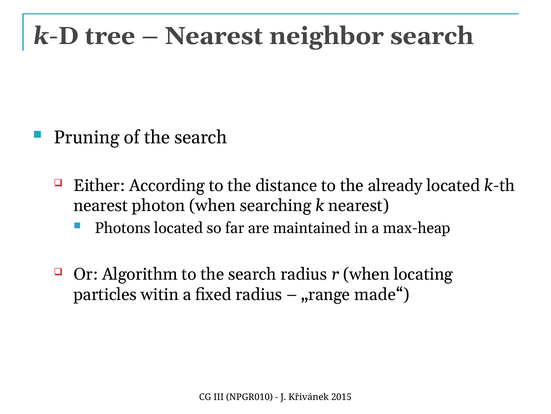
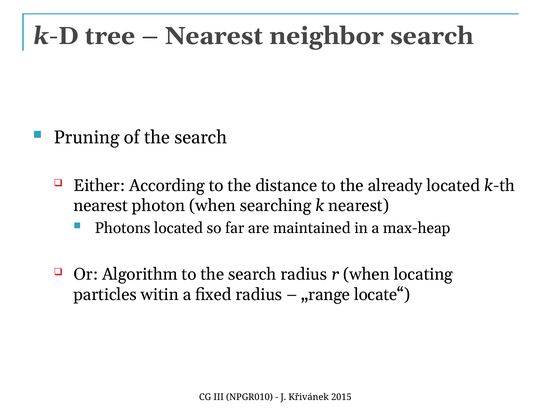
made“: made“ -> locate“
